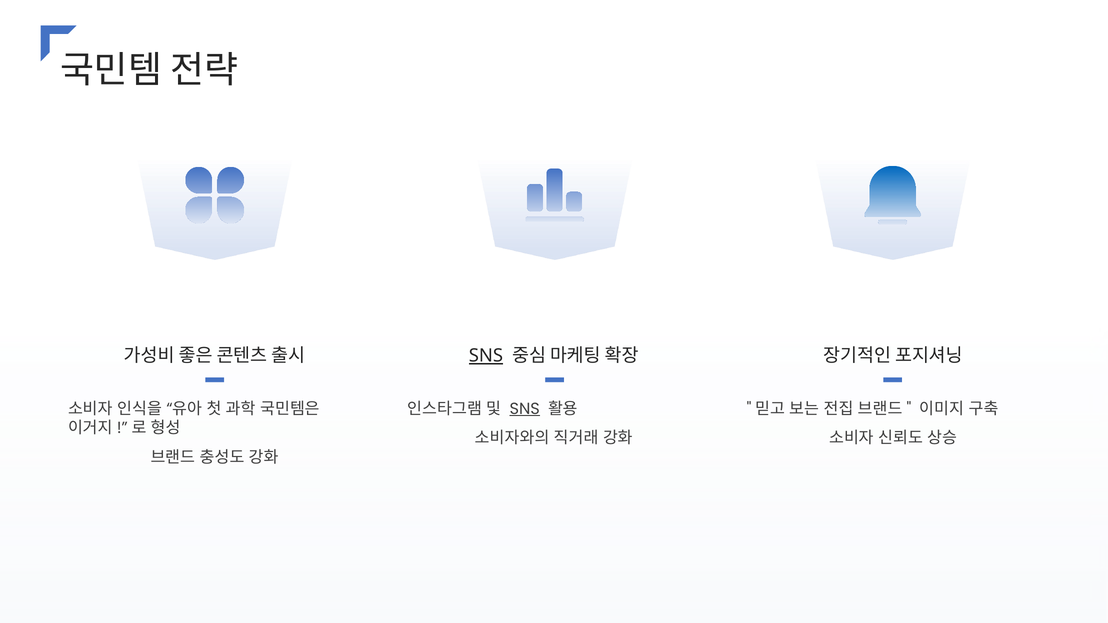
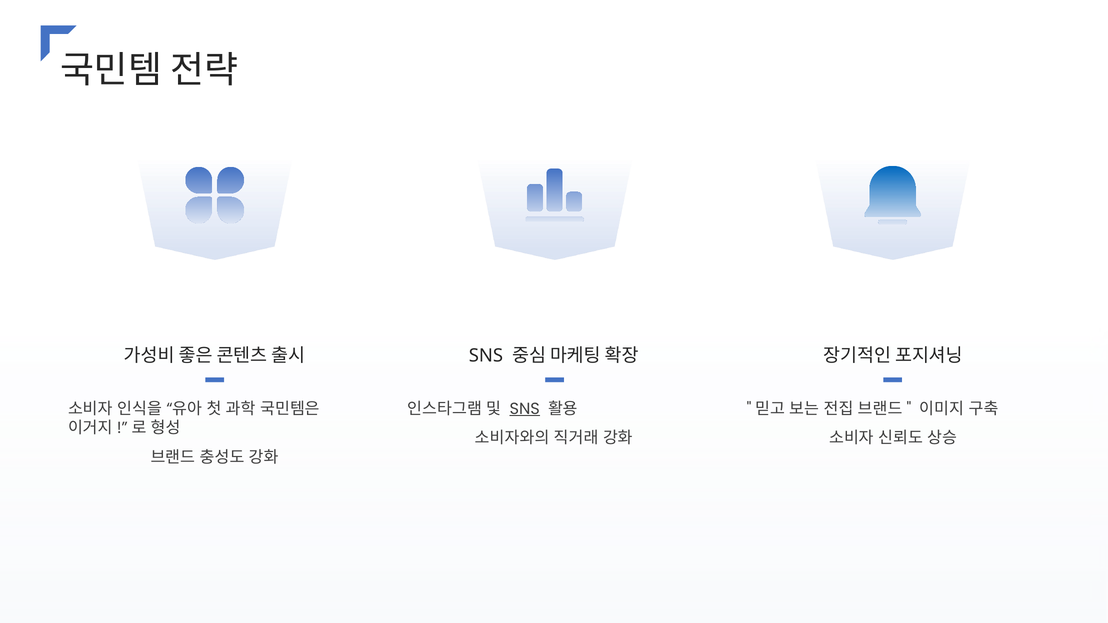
SNS at (486, 356) underline: present -> none
